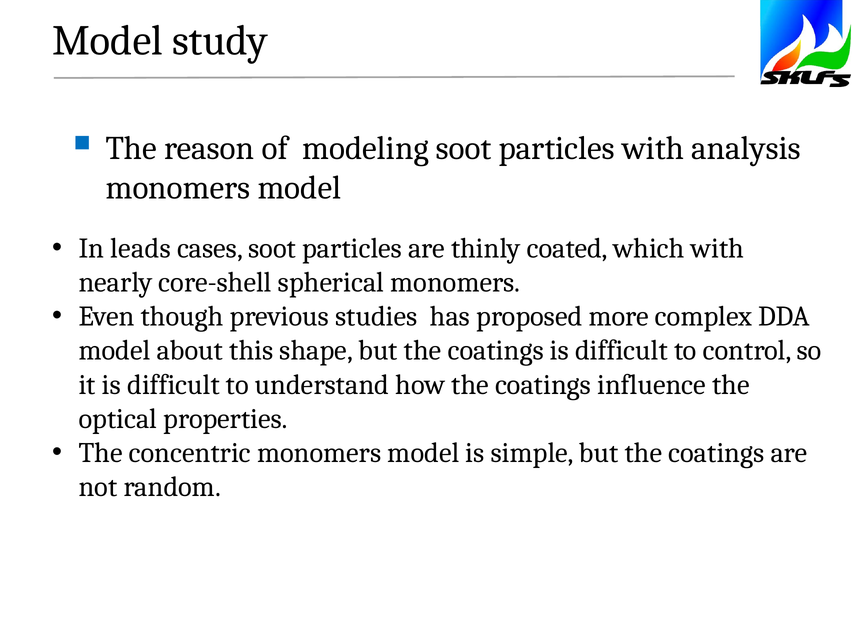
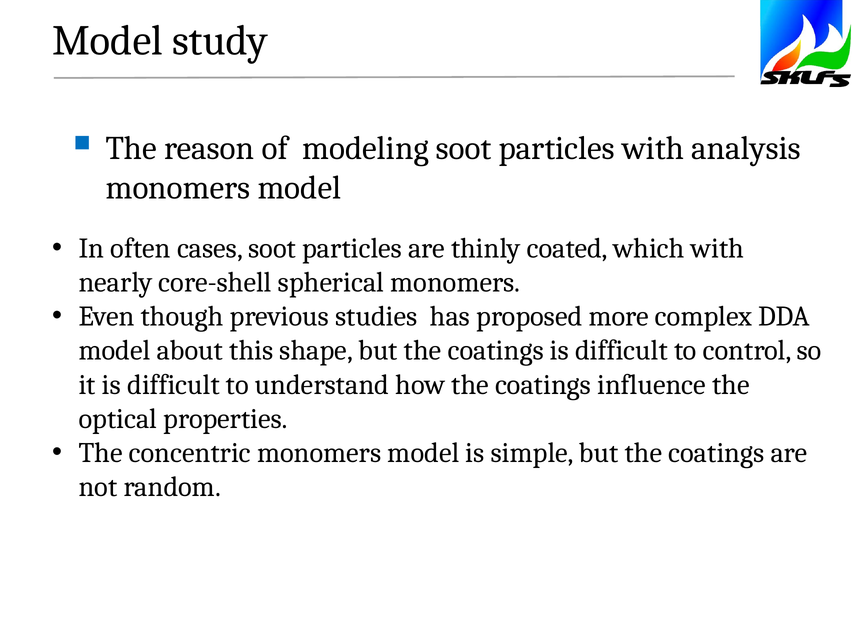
leads: leads -> often
